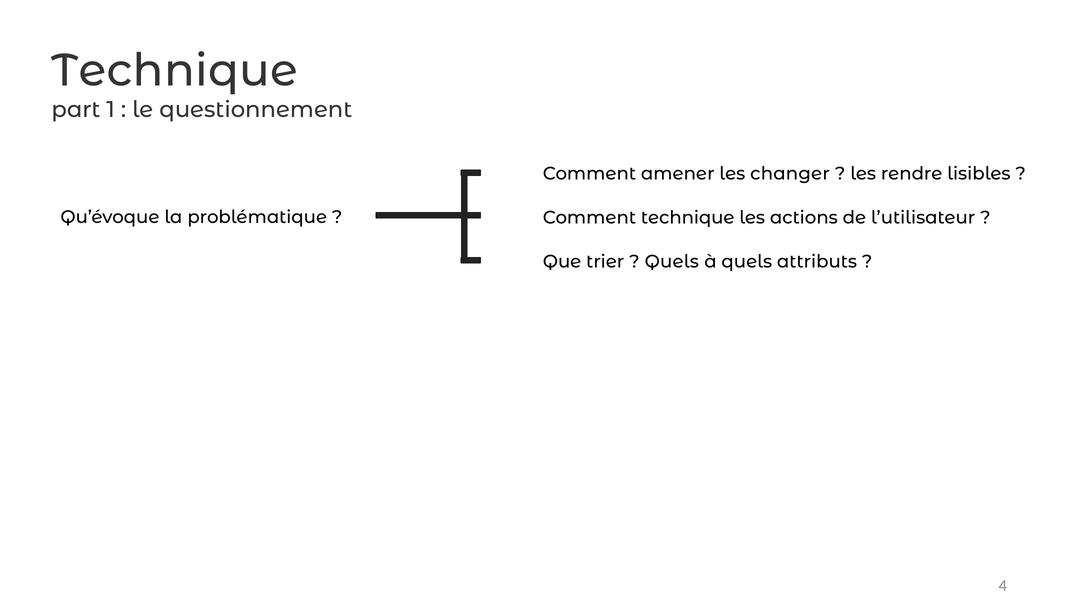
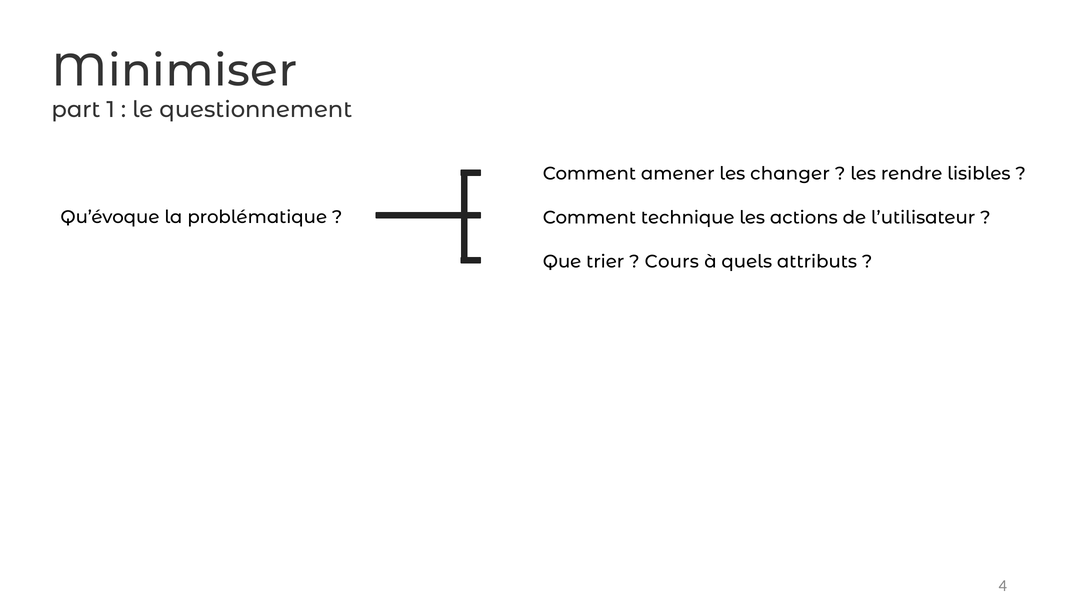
Technique at (175, 71): Technique -> Minimiser
Quels at (672, 262): Quels -> Cours
